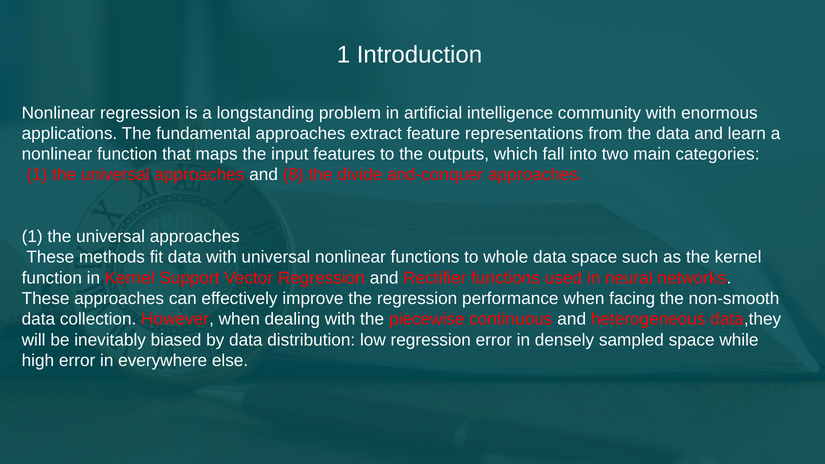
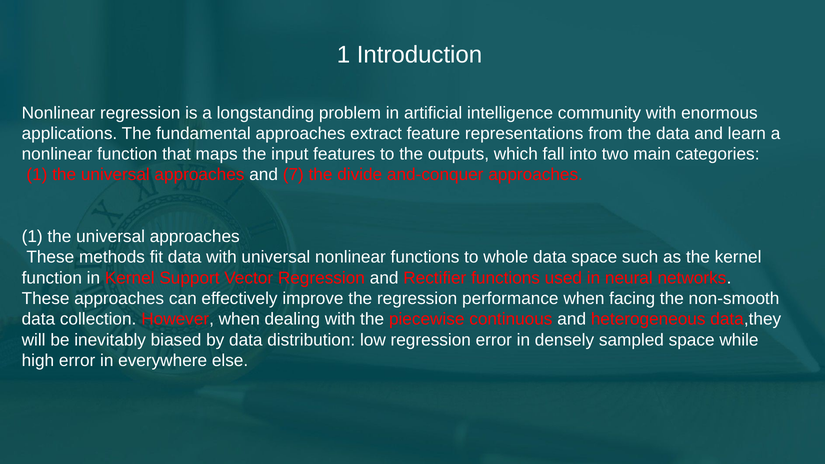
8: 8 -> 7
